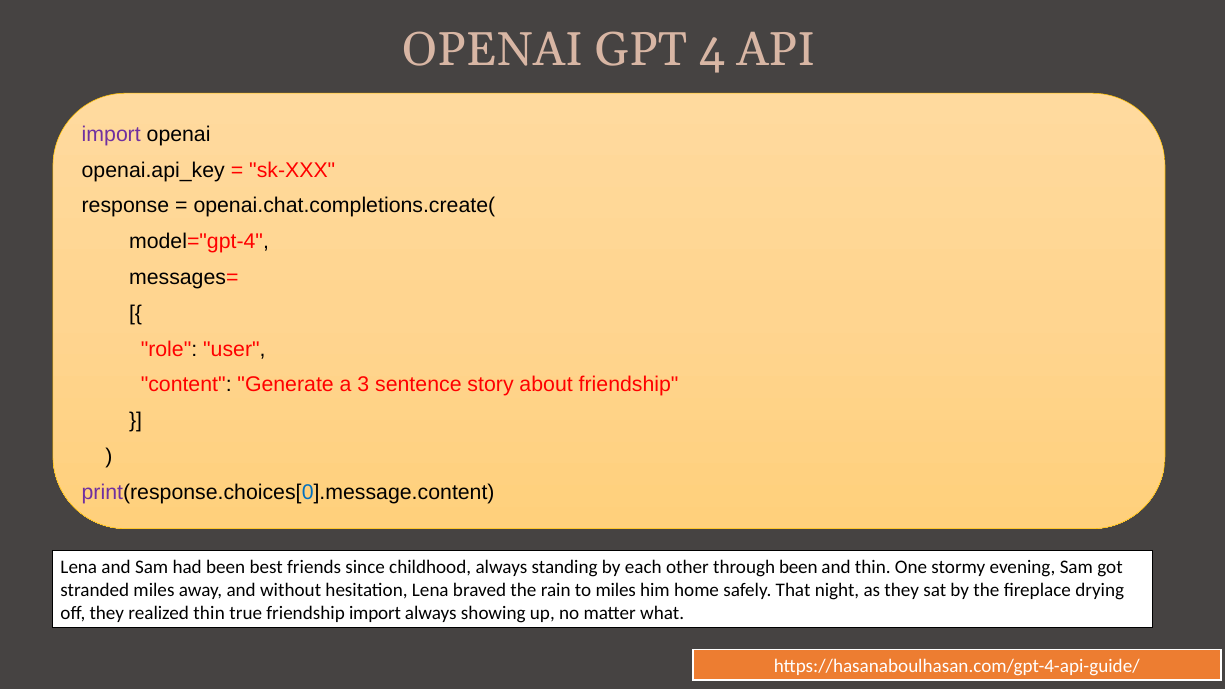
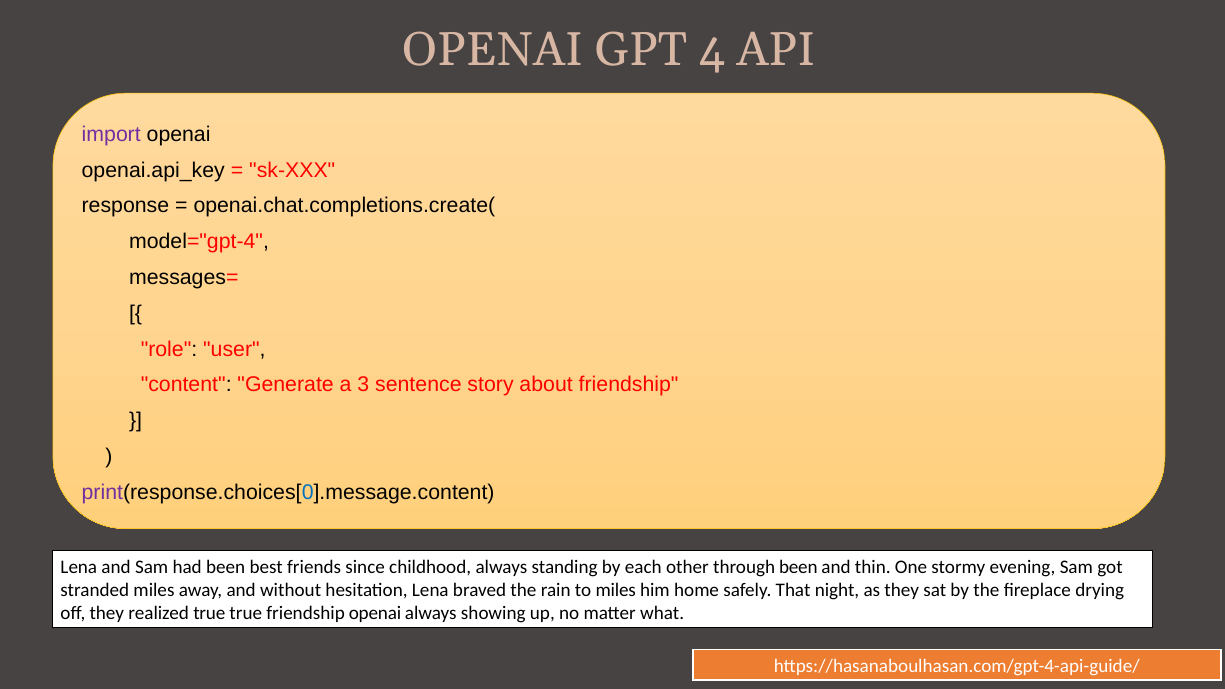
realized thin: thin -> true
friendship import: import -> openai
